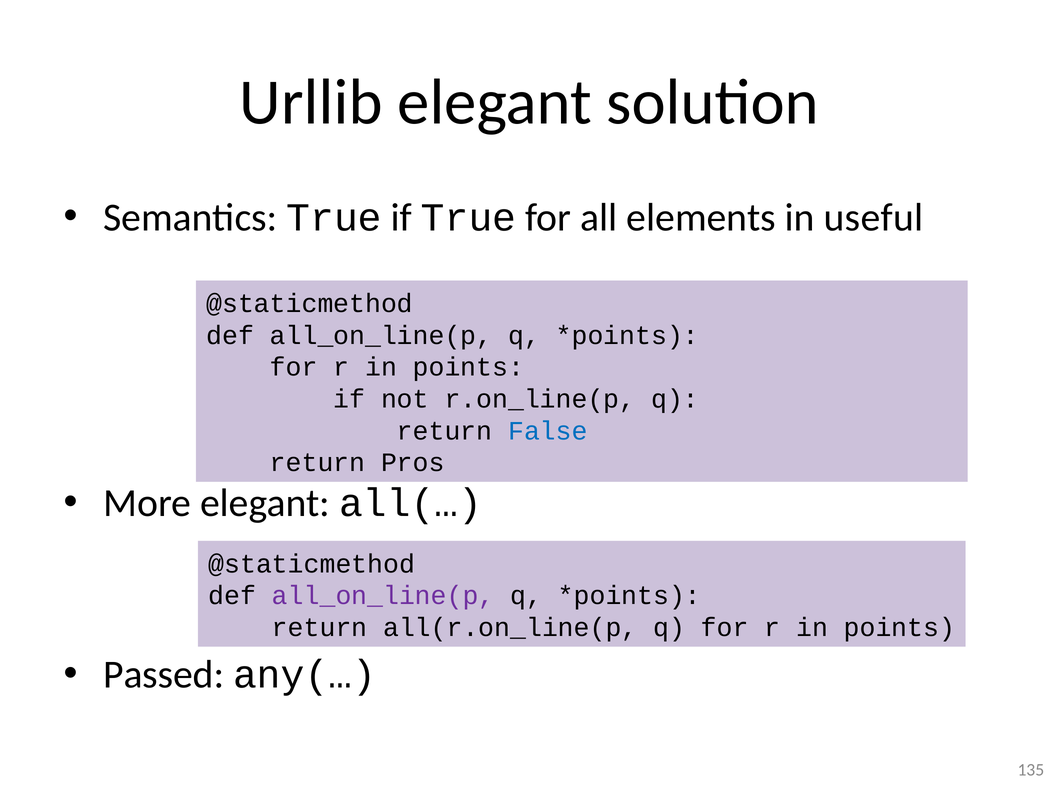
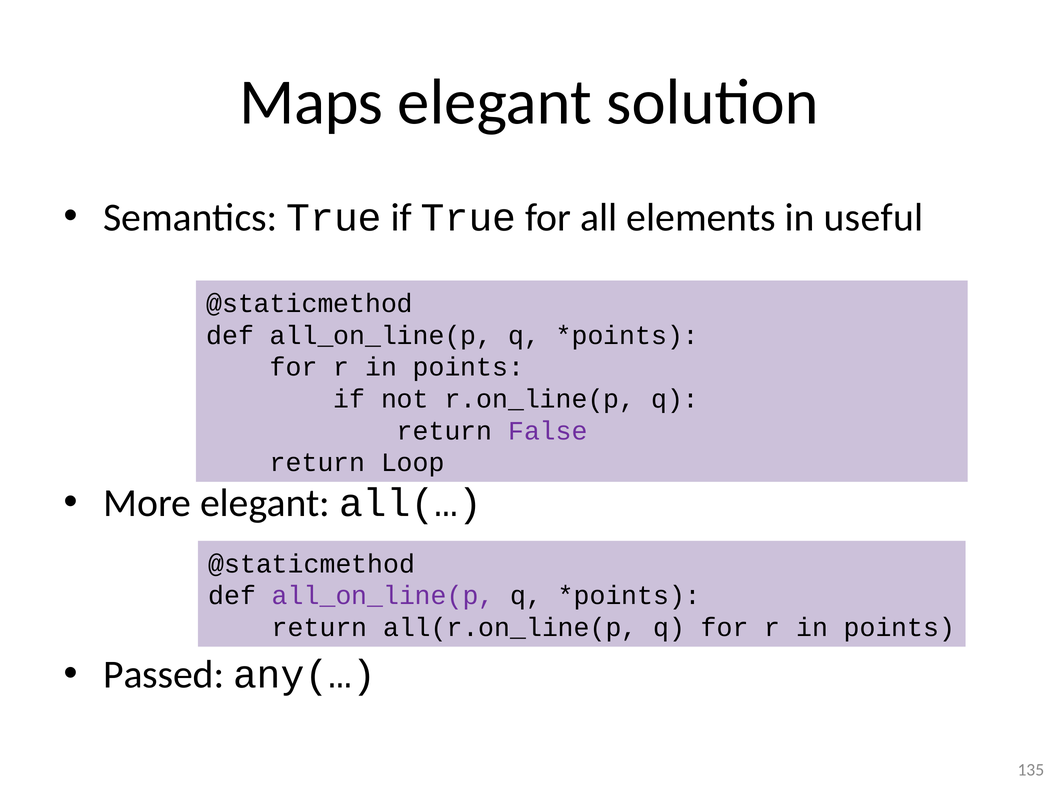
Urllib: Urllib -> Maps
False colour: blue -> purple
Pros: Pros -> Loop
